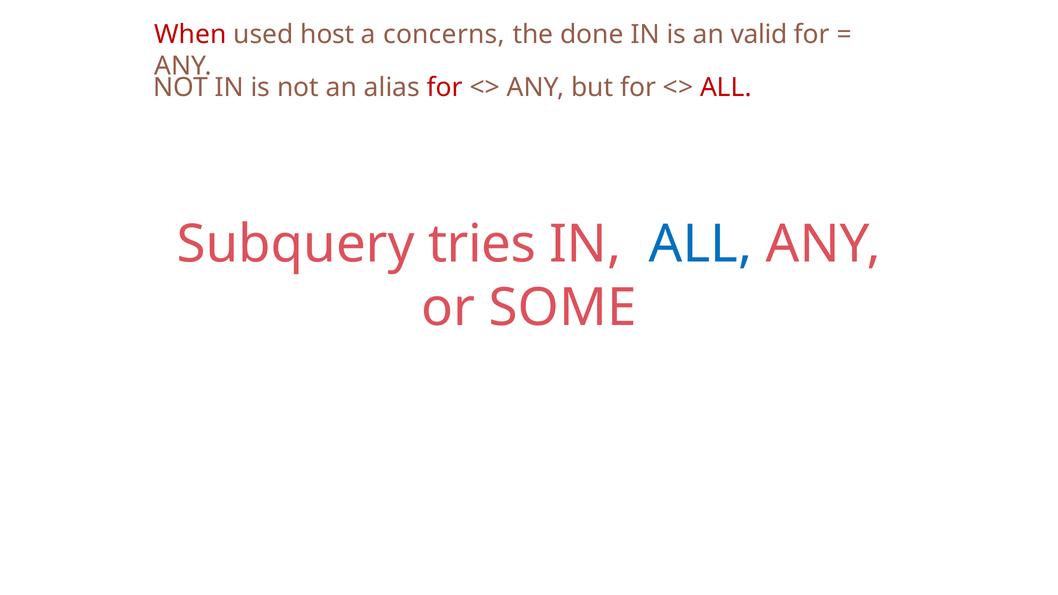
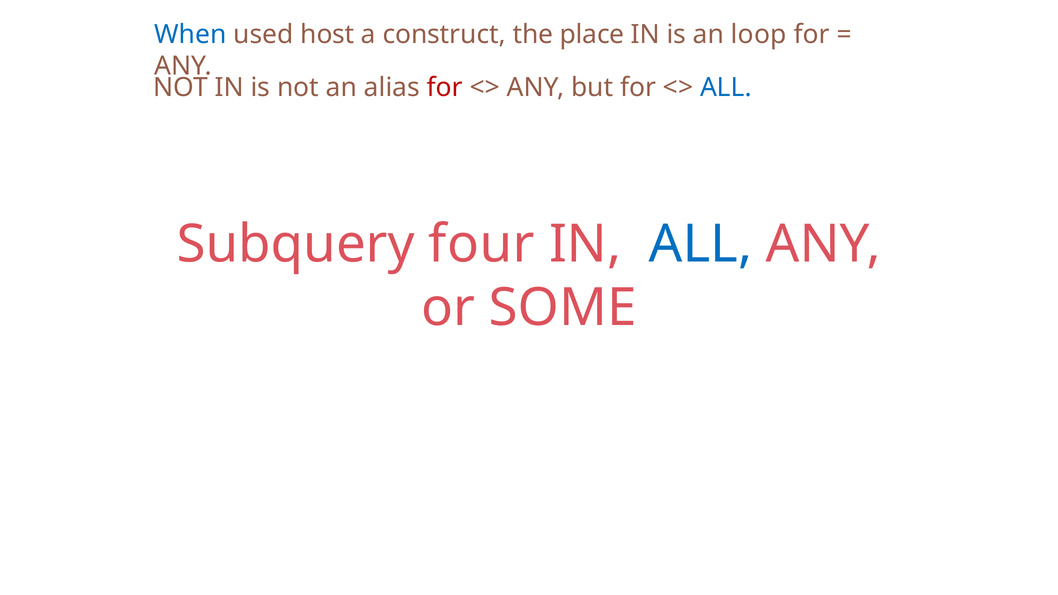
When colour: red -> blue
concerns: concerns -> construct
done: done -> place
valid: valid -> loop
ALL at (726, 88) colour: red -> blue
tries: tries -> four
